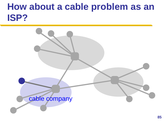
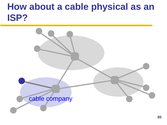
problem: problem -> physical
